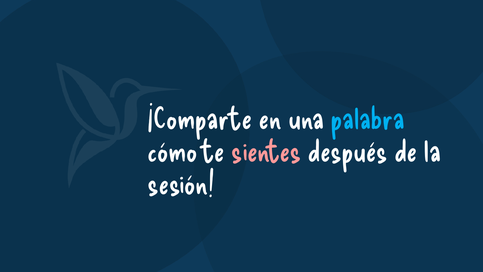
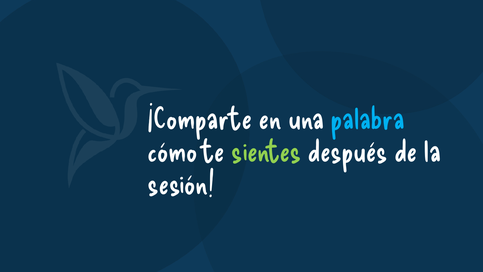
sientes colour: pink -> light green
